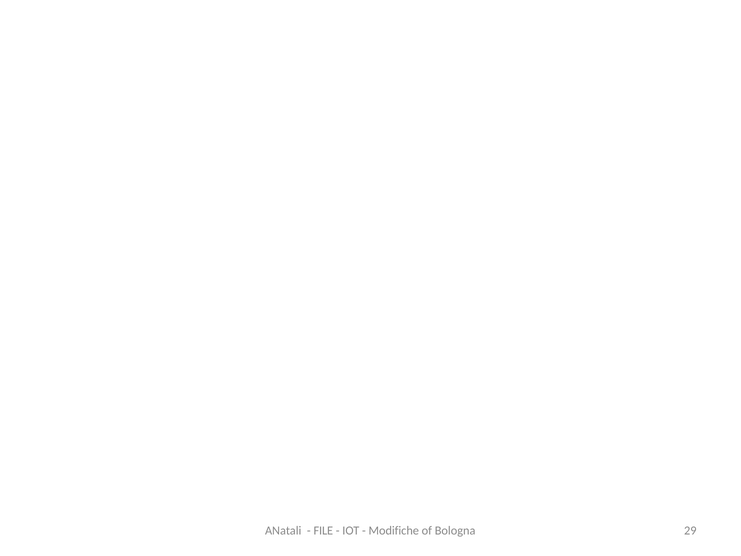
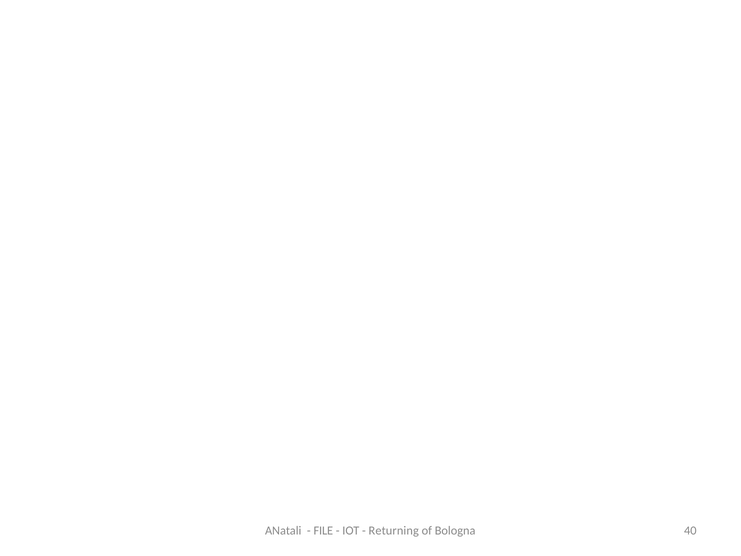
Modifiche: Modifiche -> Returning
29: 29 -> 40
